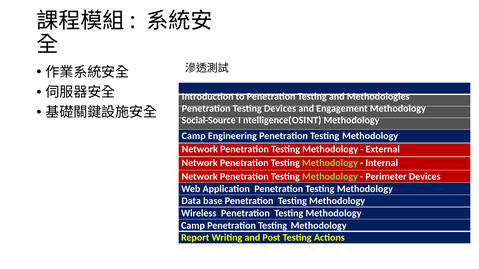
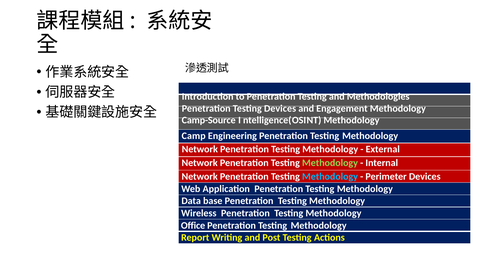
Social-Source: Social-Source -> Camp-Source
Methodology at (330, 177) colour: light green -> light blue
Camp at (193, 226): Camp -> Office
